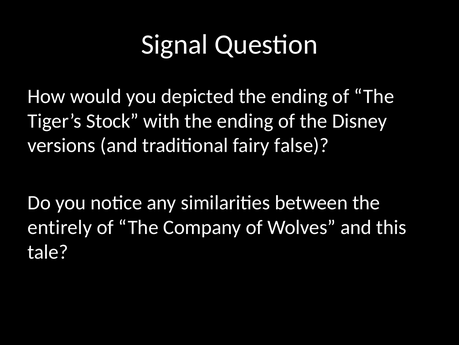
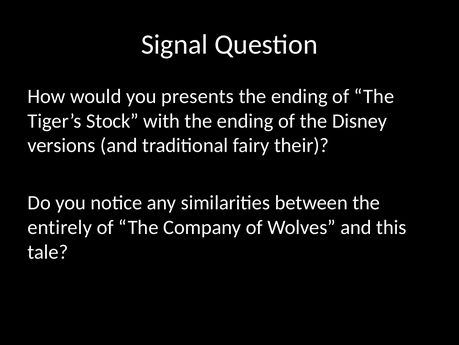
depicted: depicted -> presents
false: false -> their
